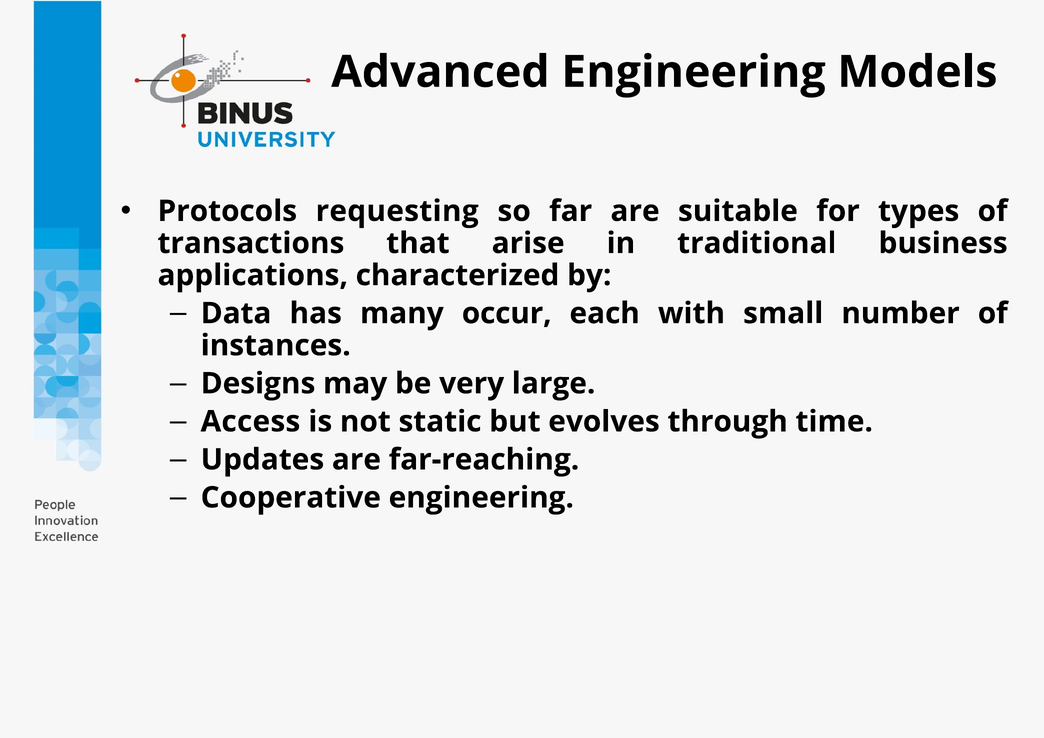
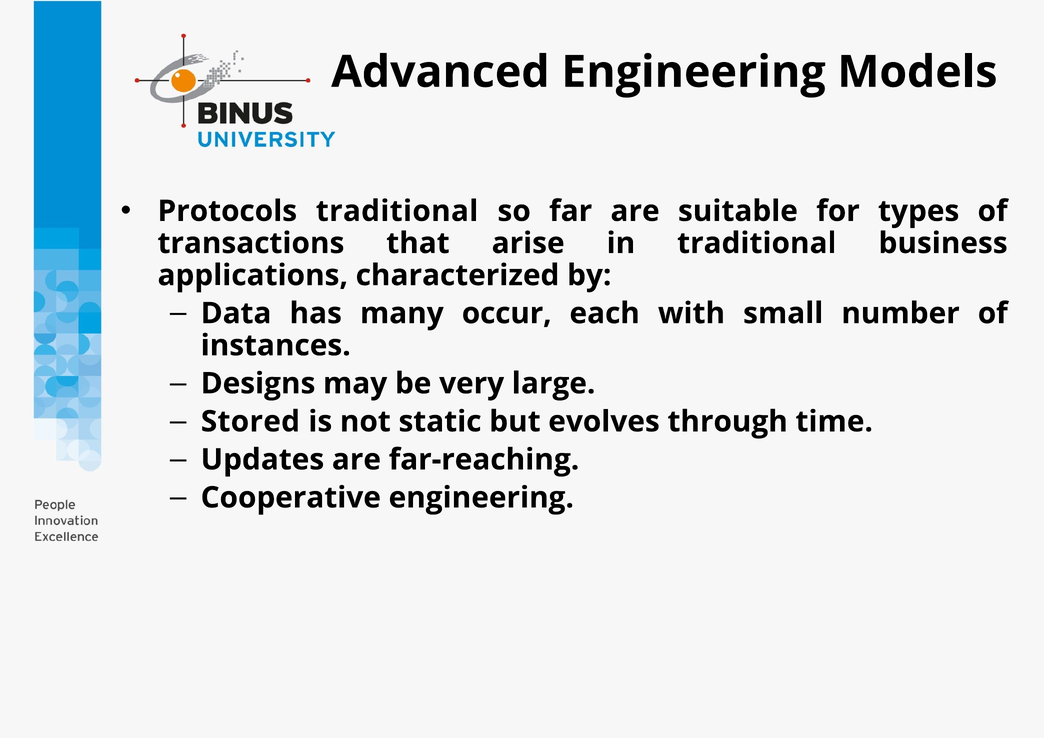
Protocols requesting: requesting -> traditional
Access: Access -> Stored
